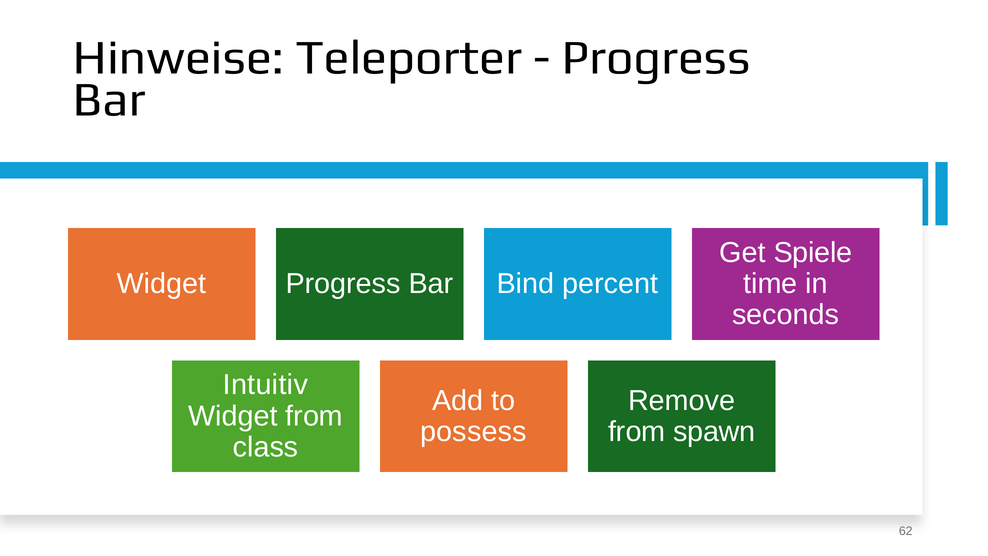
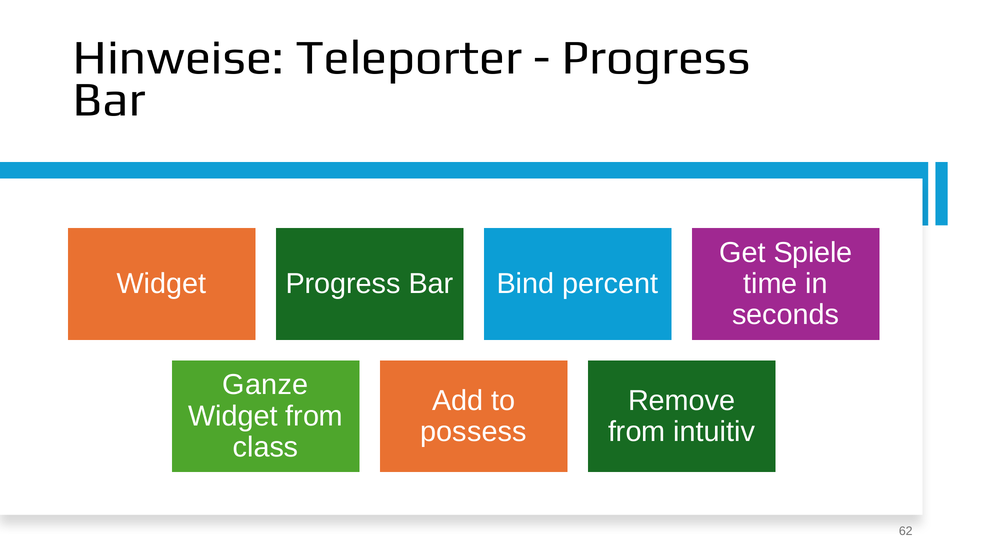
Intuitiv: Intuitiv -> Ganze
spawn: spawn -> intuitiv
